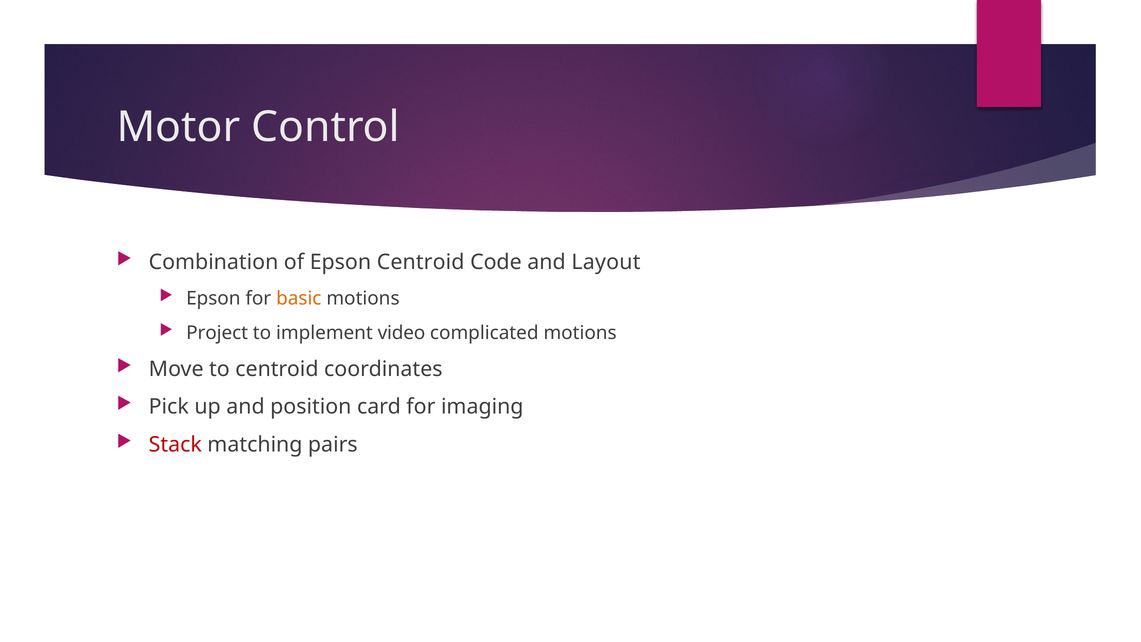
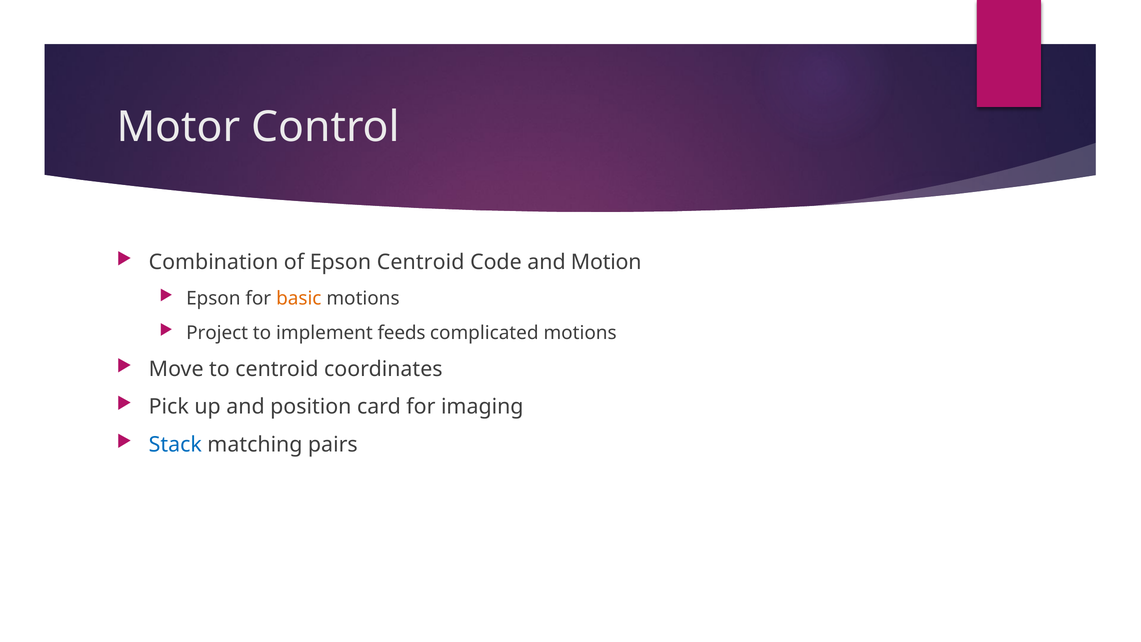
Layout: Layout -> Motion
video: video -> feeds
Stack colour: red -> blue
